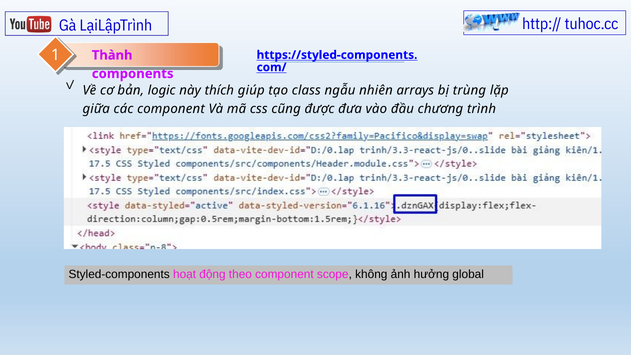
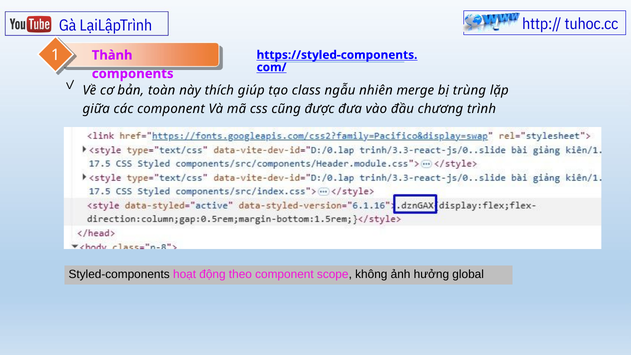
logic: logic -> toàn
arrays: arrays -> merge
